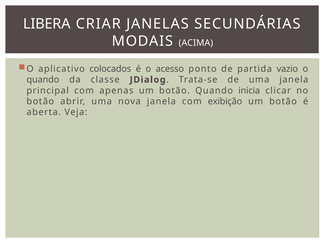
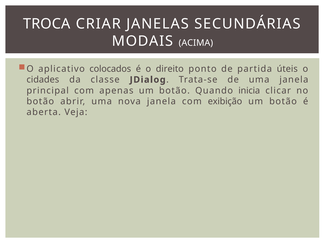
LIBERA: LIBERA -> TROCA
acesso: acesso -> direito
vazio: vazio -> úteis
quando at (43, 80): quando -> cidades
